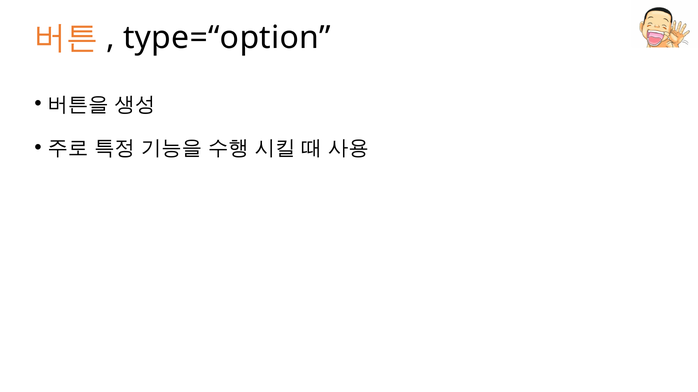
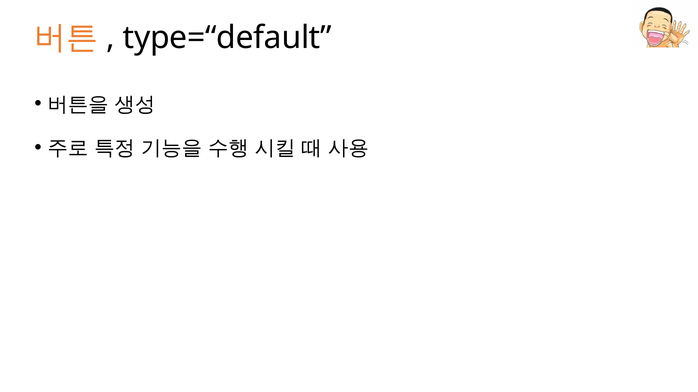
type=“option: type=“option -> type=“default
